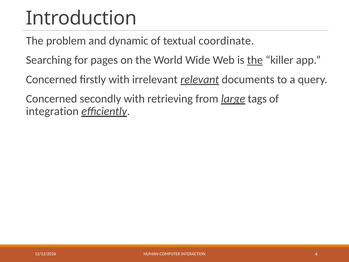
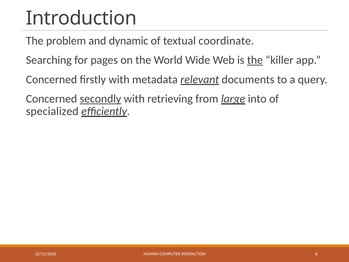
irrelevant: irrelevant -> metadata
secondly underline: none -> present
tags: tags -> into
integration: integration -> specialized
